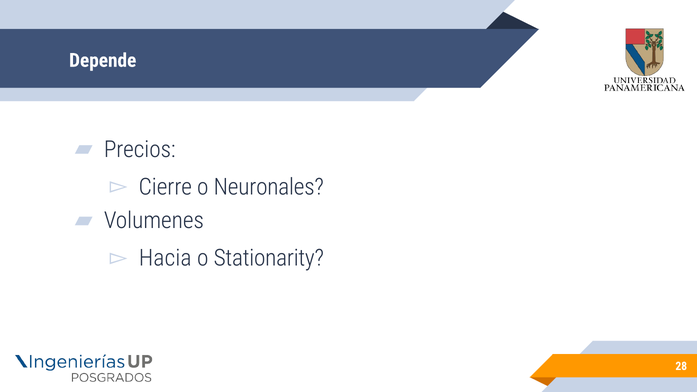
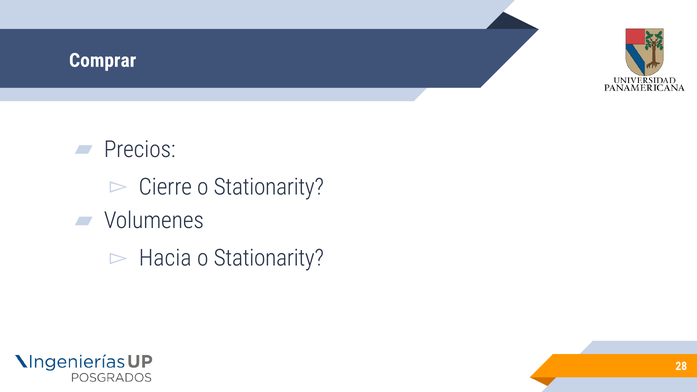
Depende: Depende -> Comprar
Cierre o Neuronales: Neuronales -> Stationarity
